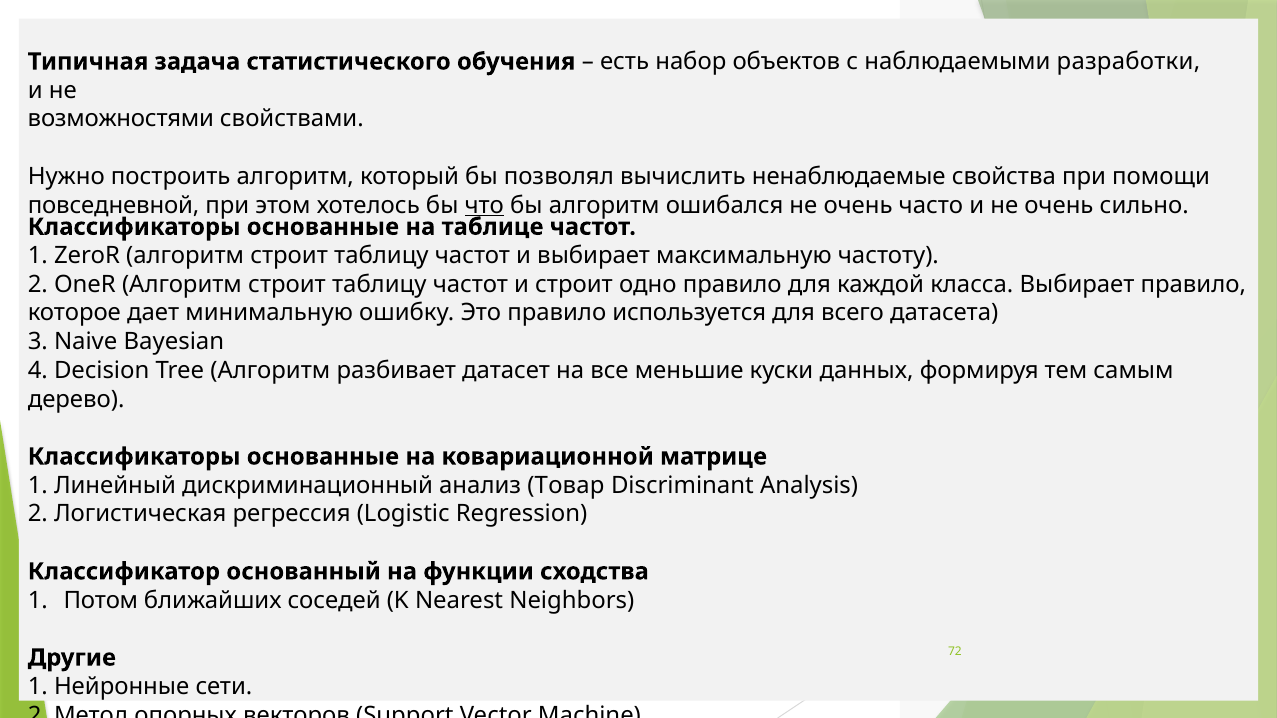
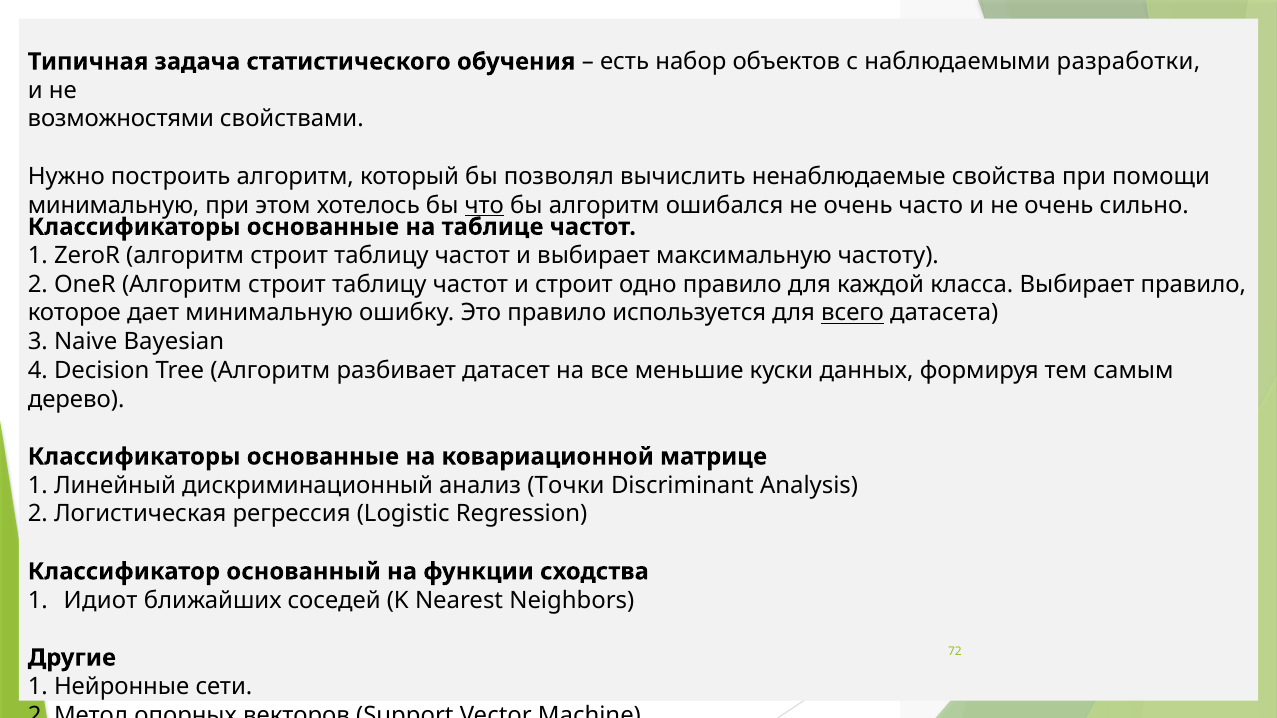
повседневной at (114, 205): повседневной -> минимальную
всего underline: none -> present
Товар: Товар -> Точки
Потом: Потом -> Идиот
